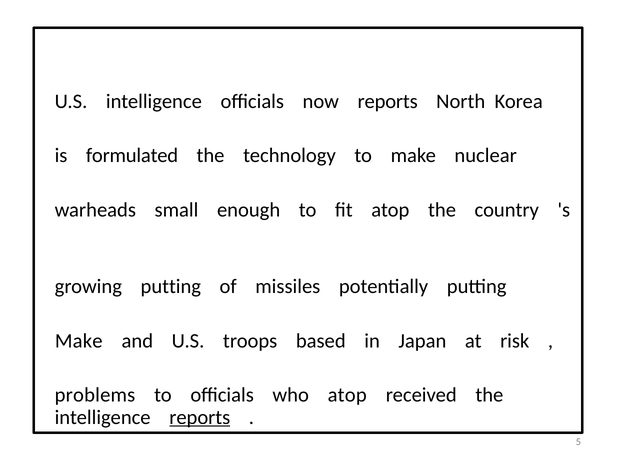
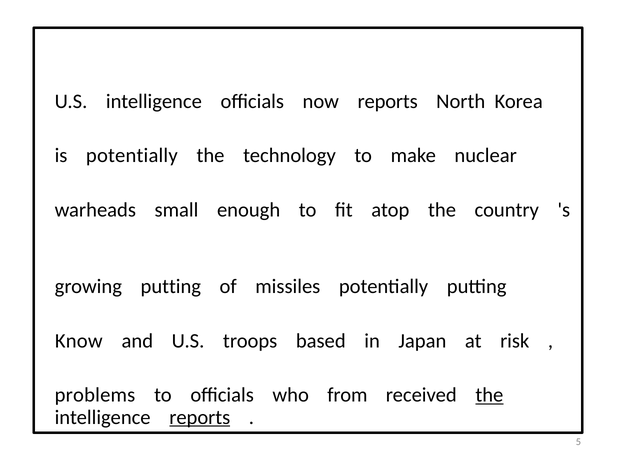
is formulated: formulated -> potentially
Make at (79, 341): Make -> Know
who atop: atop -> from
the at (489, 395) underline: none -> present
